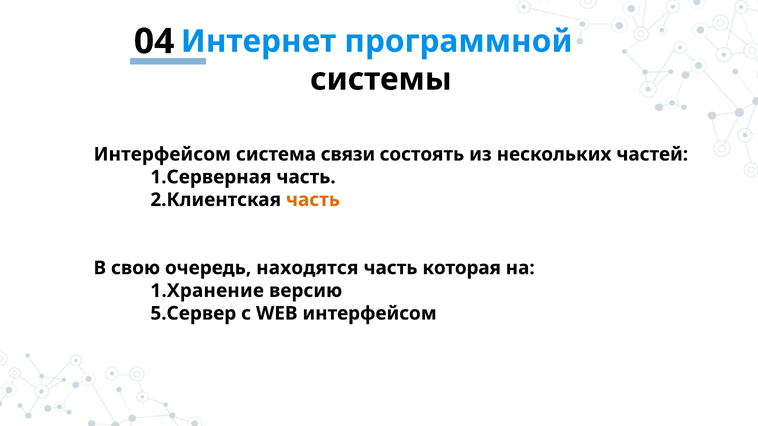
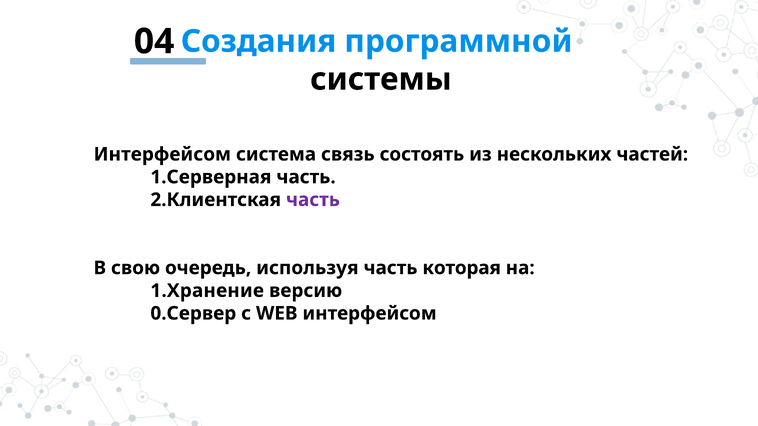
Интернет: Интернет -> Создания
связи: связи -> связь
часть at (313, 200) colour: orange -> purple
находятся: находятся -> используя
5.Сервер: 5.Сервер -> 0.Сервер
